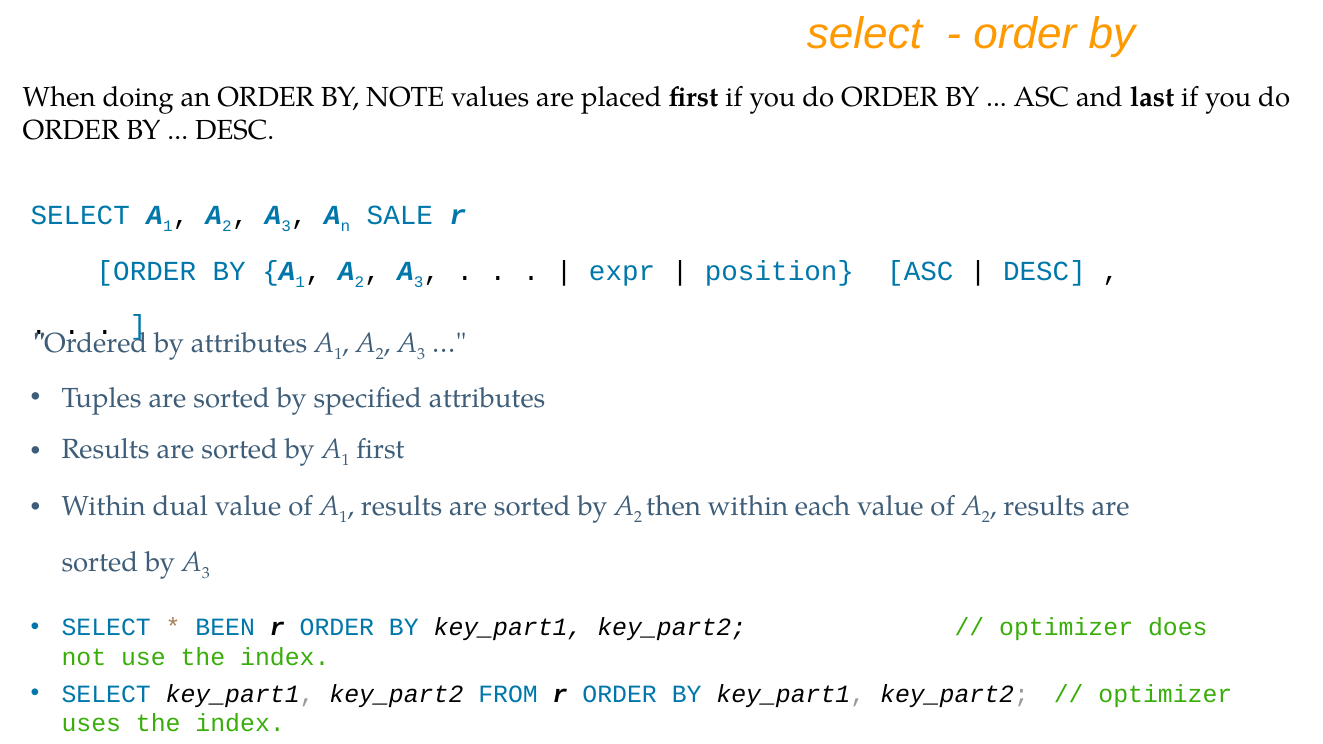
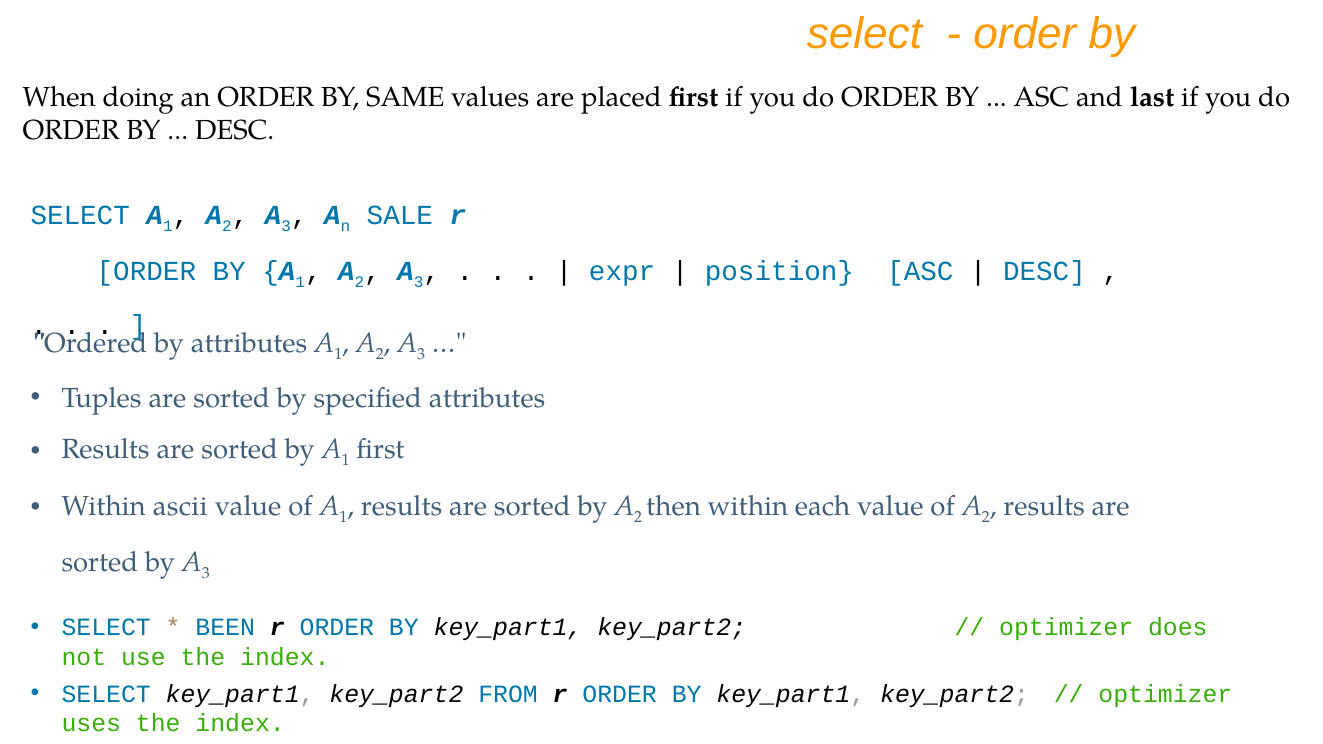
NOTE: NOTE -> SAME
dual: dual -> ascii
